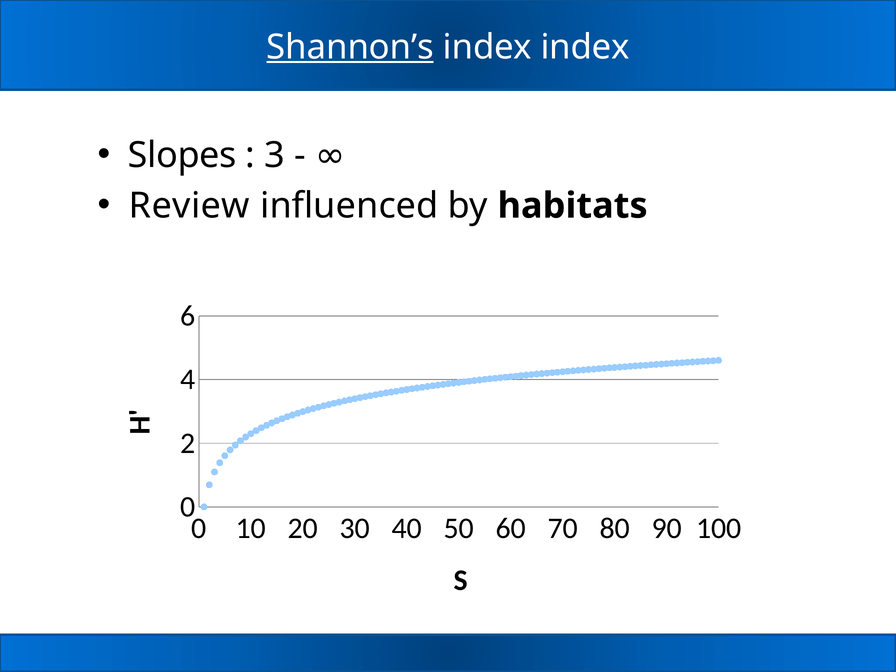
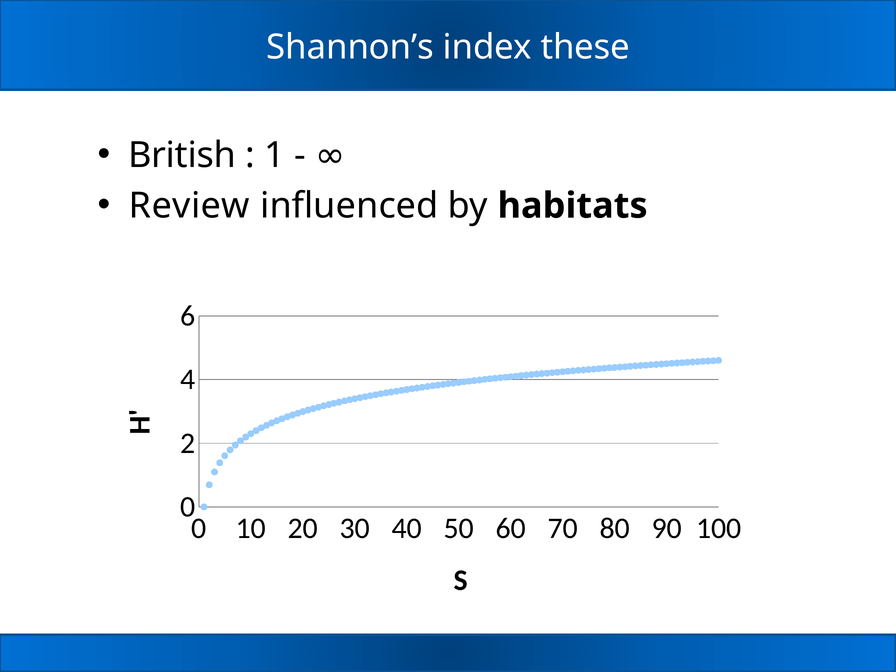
Shannon’s underline: present -> none
index index: index -> these
Slopes: Slopes -> British
3: 3 -> 1
